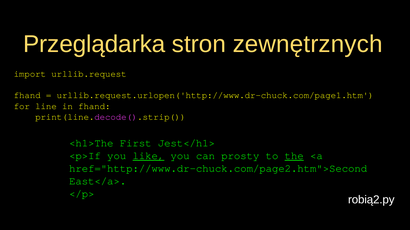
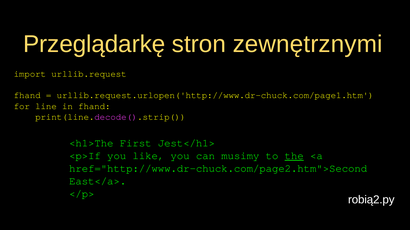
Przeglądarka: Przeglądarka -> Przeglądarkę
zewnętrznych: zewnętrznych -> zewnętrznymi
like underline: present -> none
prosty: prosty -> musimy
